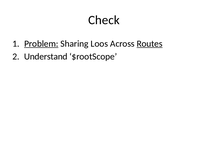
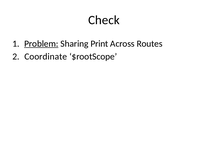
Loos: Loos -> Print
Routes underline: present -> none
Understand: Understand -> Coordinate
